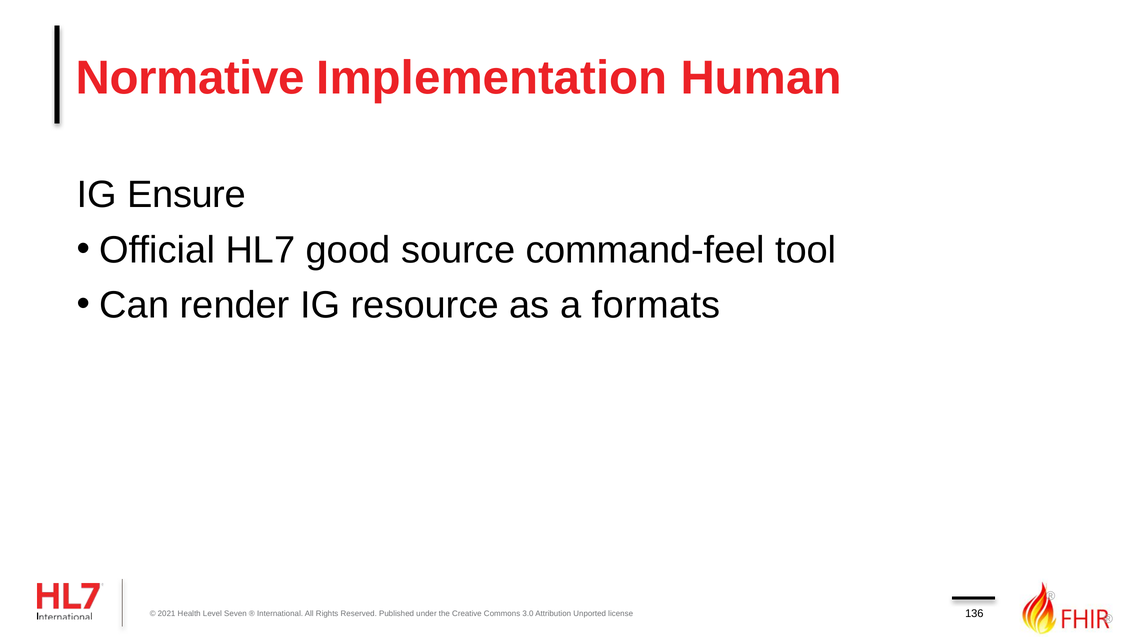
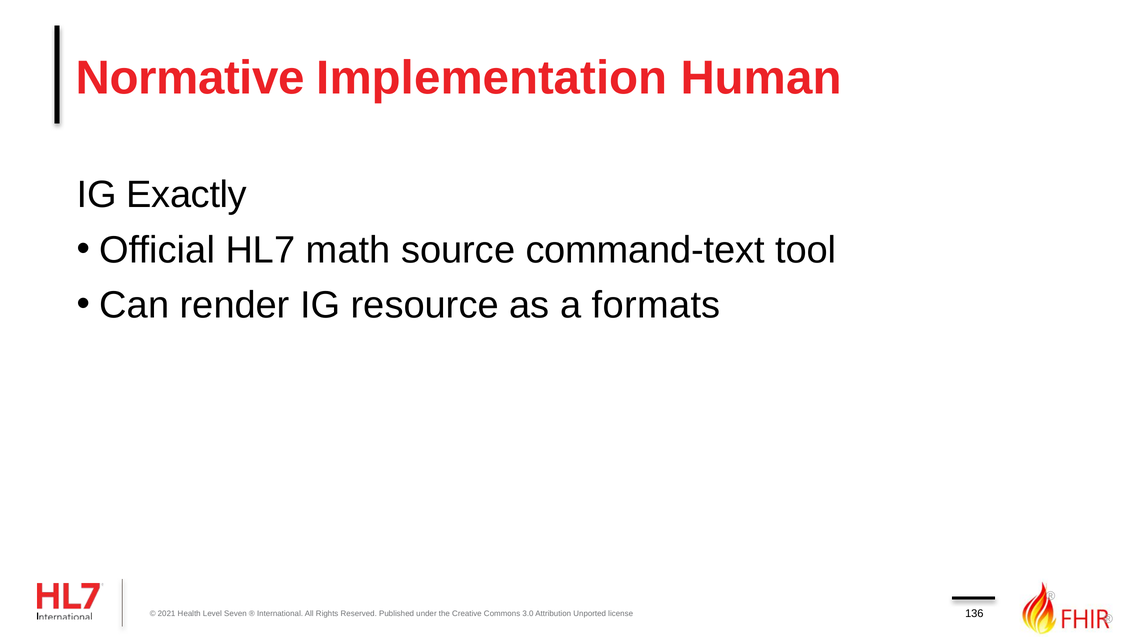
Ensure: Ensure -> Exactly
good: good -> math
command-feel: command-feel -> command-text
